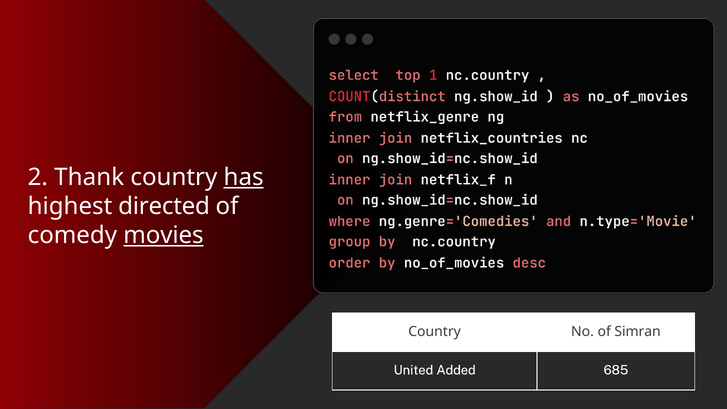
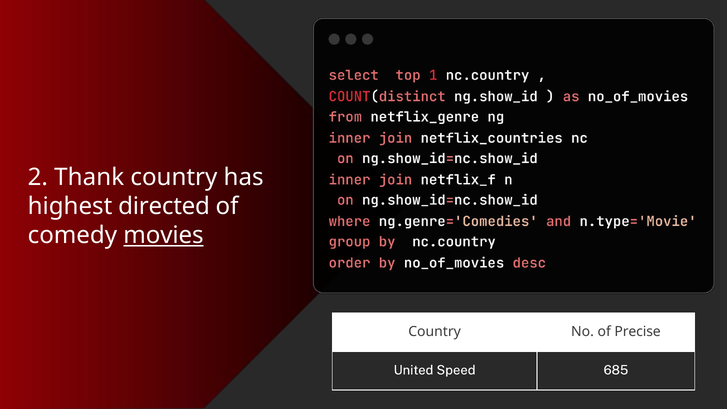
has underline: present -> none
Simran: Simran -> Precise
Added: Added -> Speed
